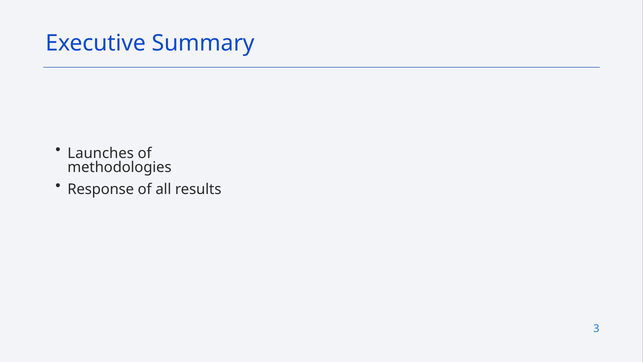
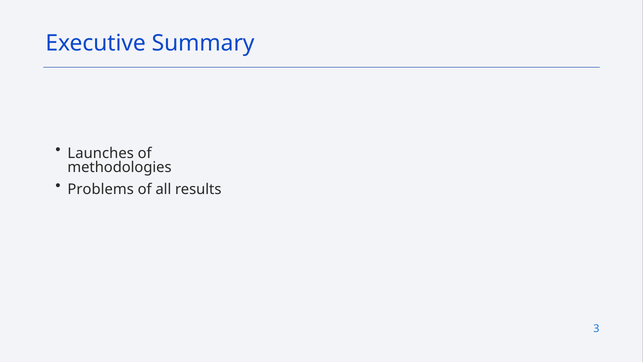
Response: Response -> Problems
